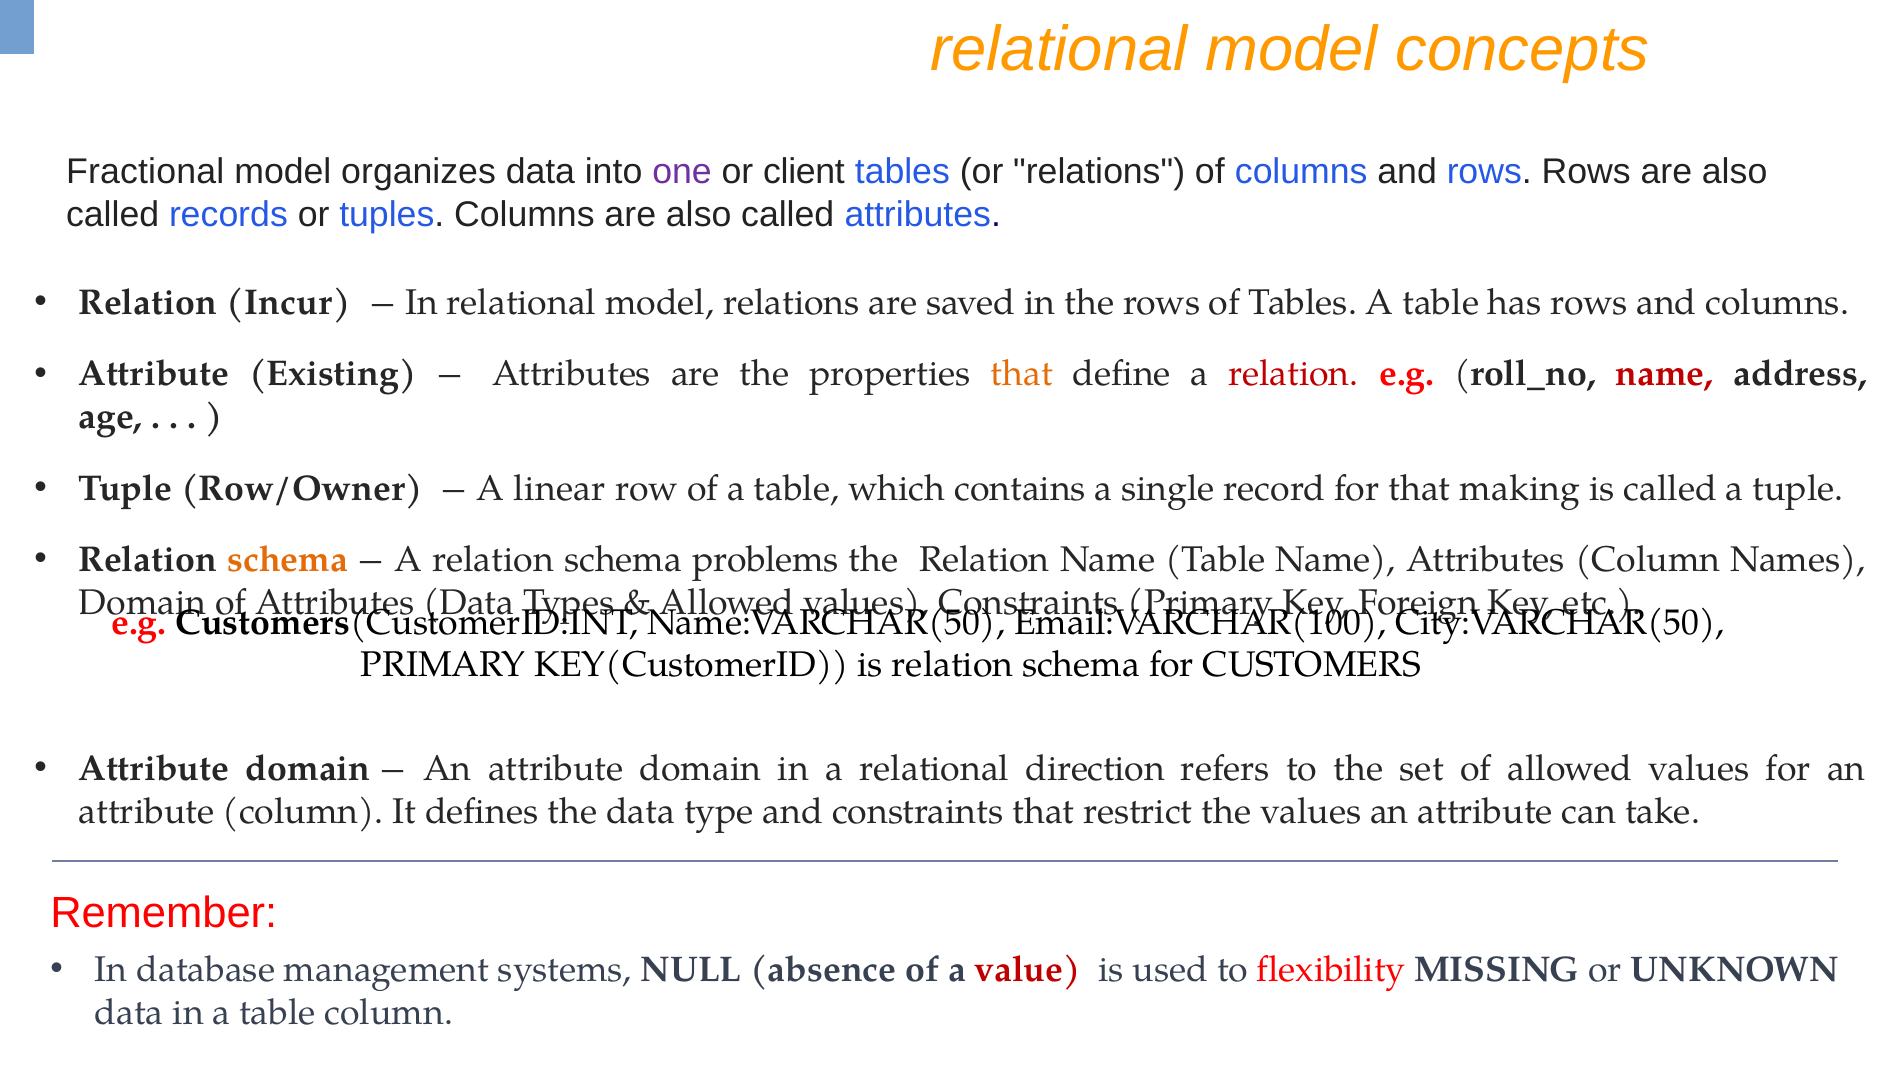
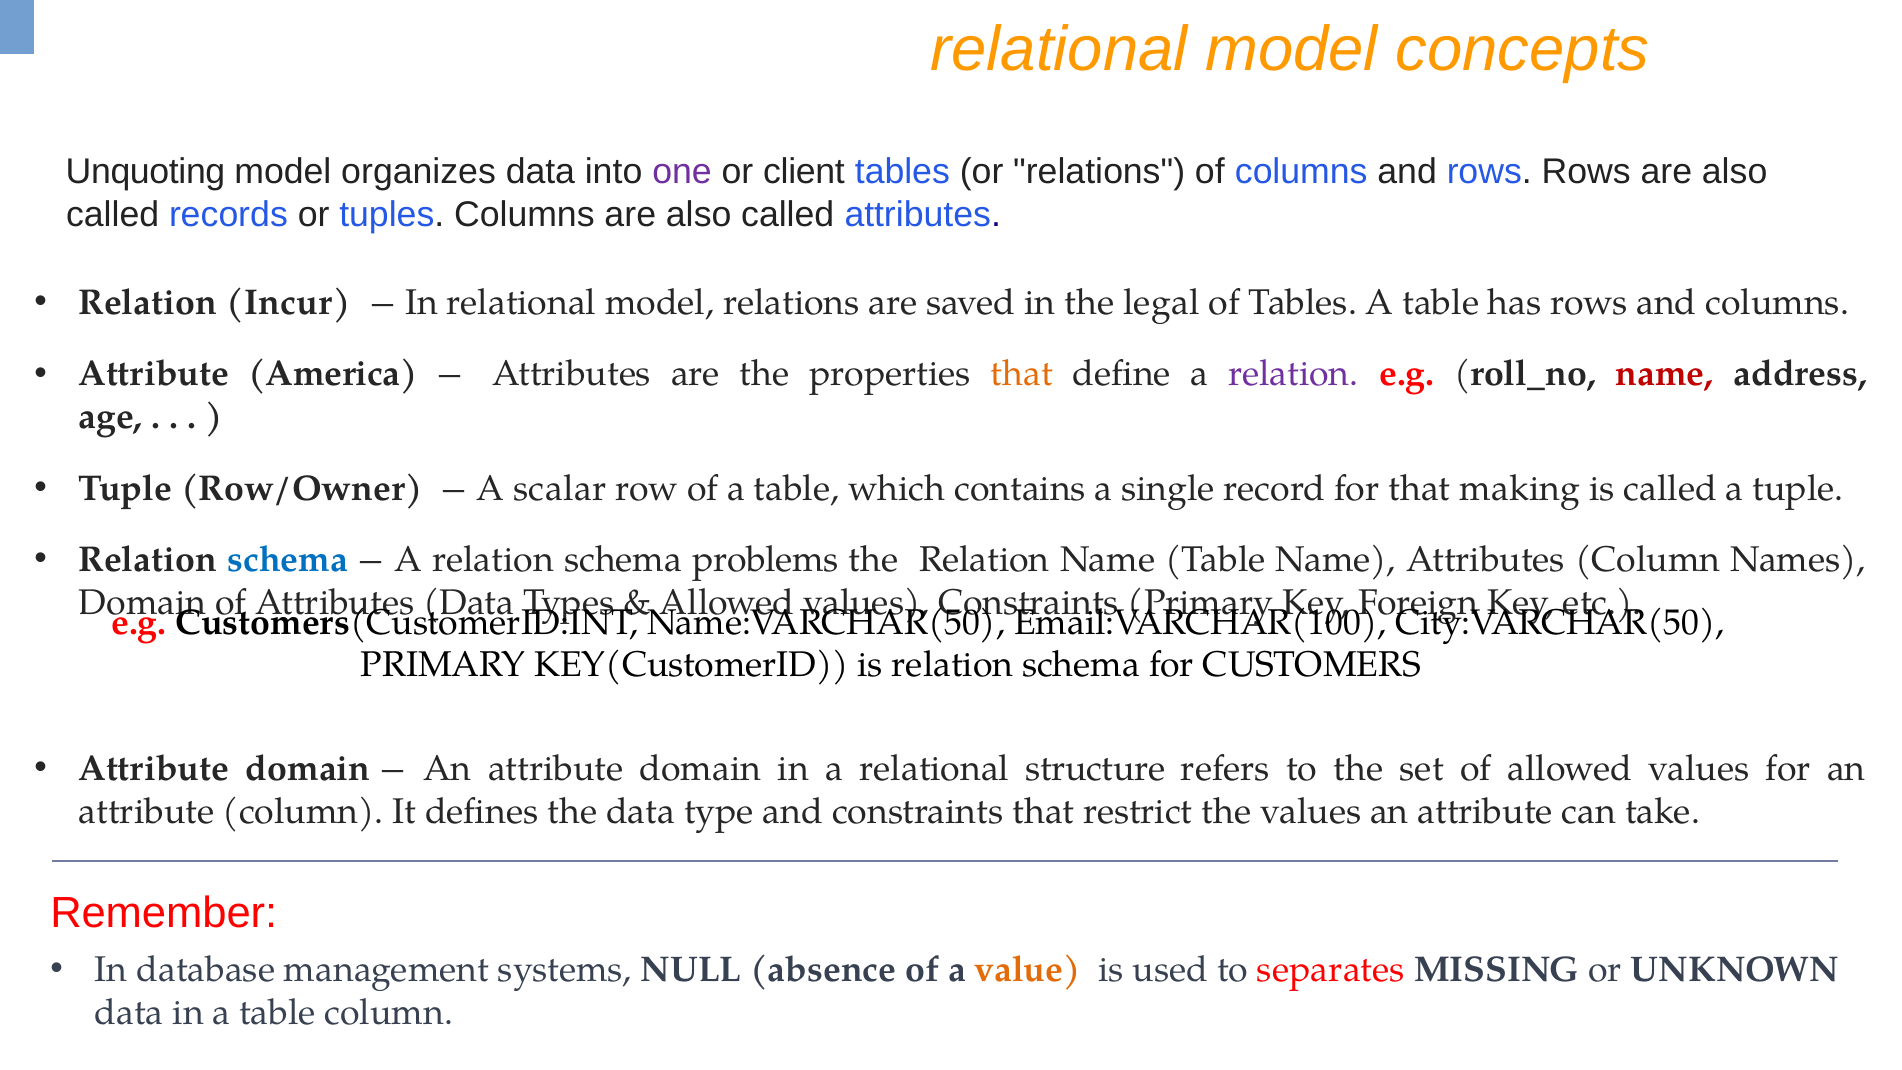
Fractional: Fractional -> Unquoting
the rows: rows -> legal
Existing: Existing -> America
relation at (1293, 374) colour: red -> purple
linear: linear -> scalar
schema at (288, 560) colour: orange -> blue
direction: direction -> structure
value colour: red -> orange
flexibility: flexibility -> separates
